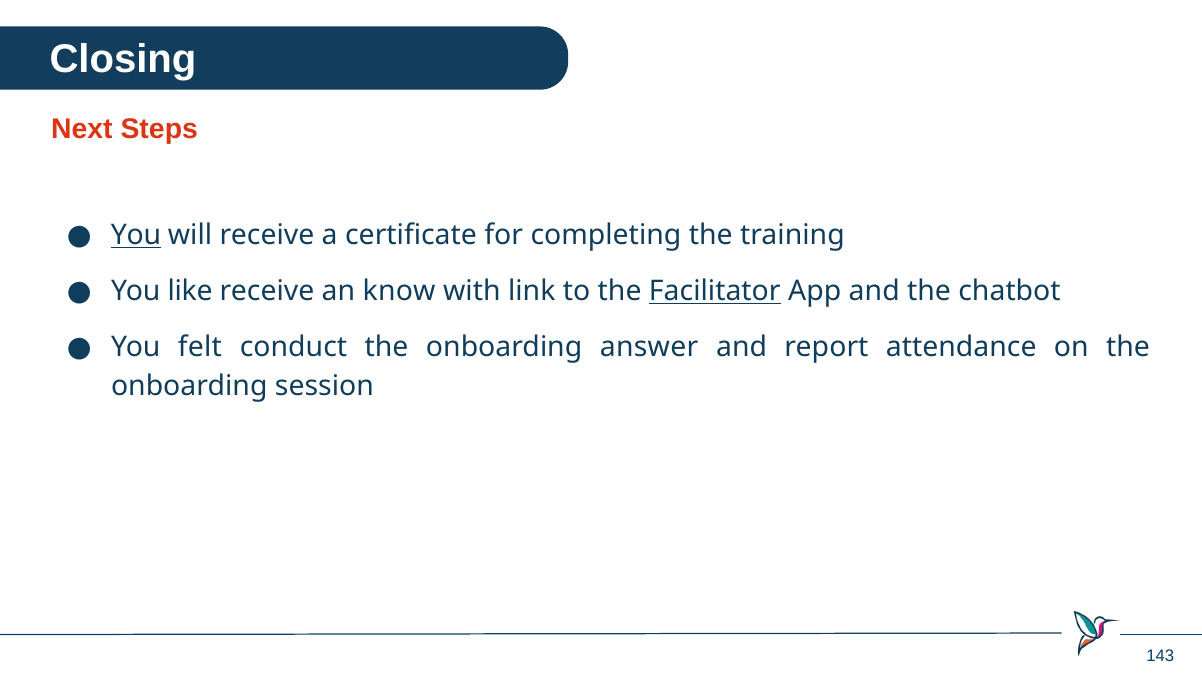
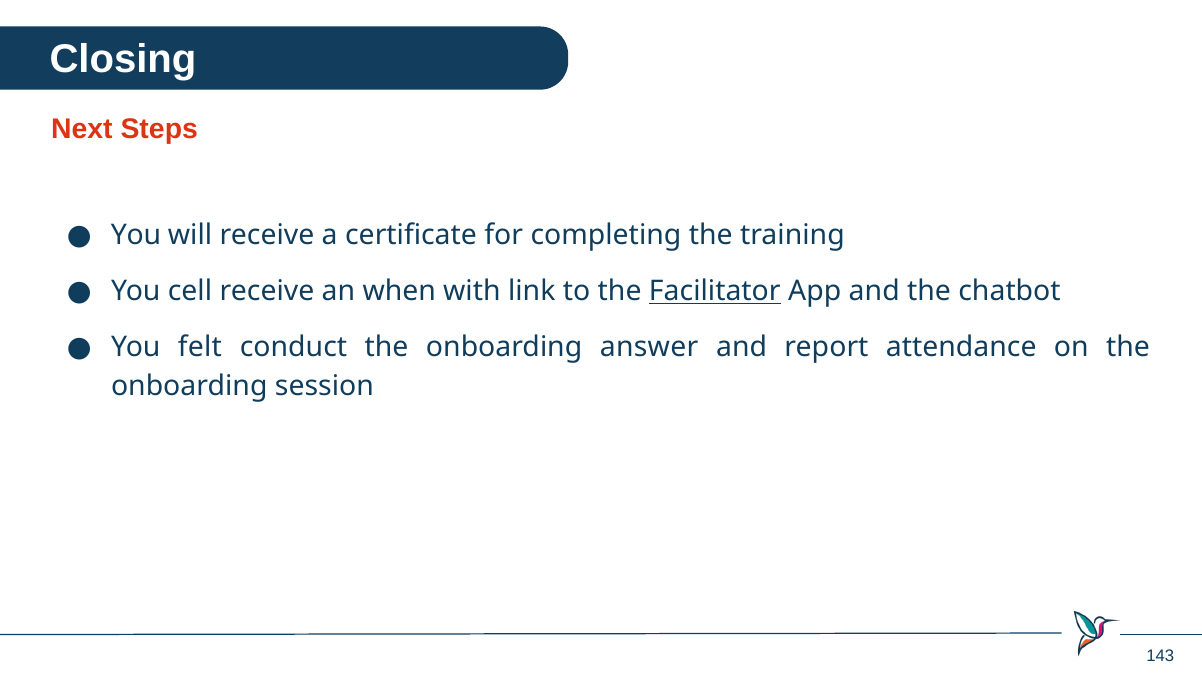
You at (136, 235) underline: present -> none
like: like -> cell
know: know -> when
